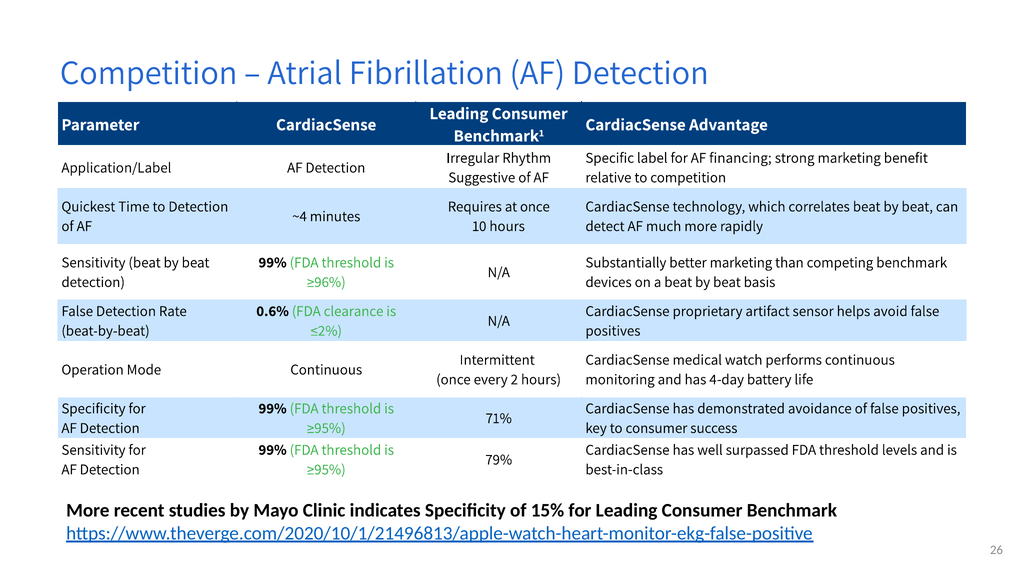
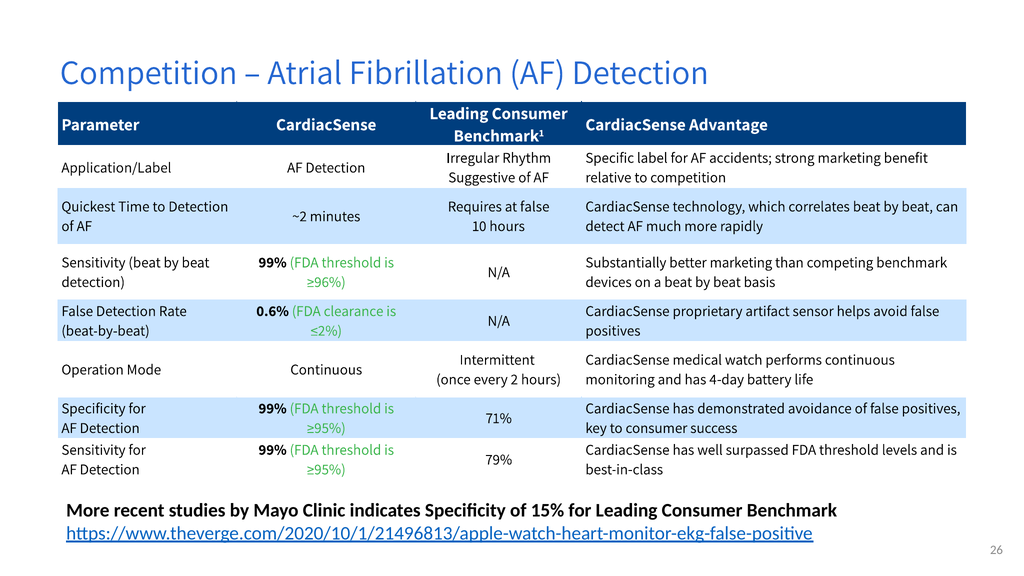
financing: financing -> accidents
at once: once -> false
~4: ~4 -> ~2
